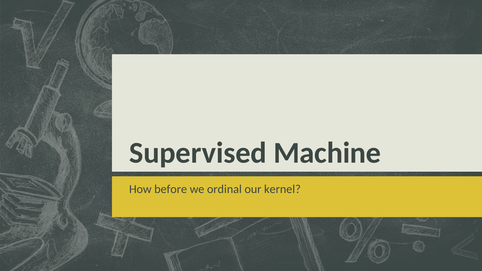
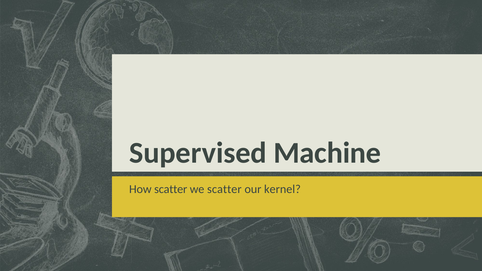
How before: before -> scatter
we ordinal: ordinal -> scatter
